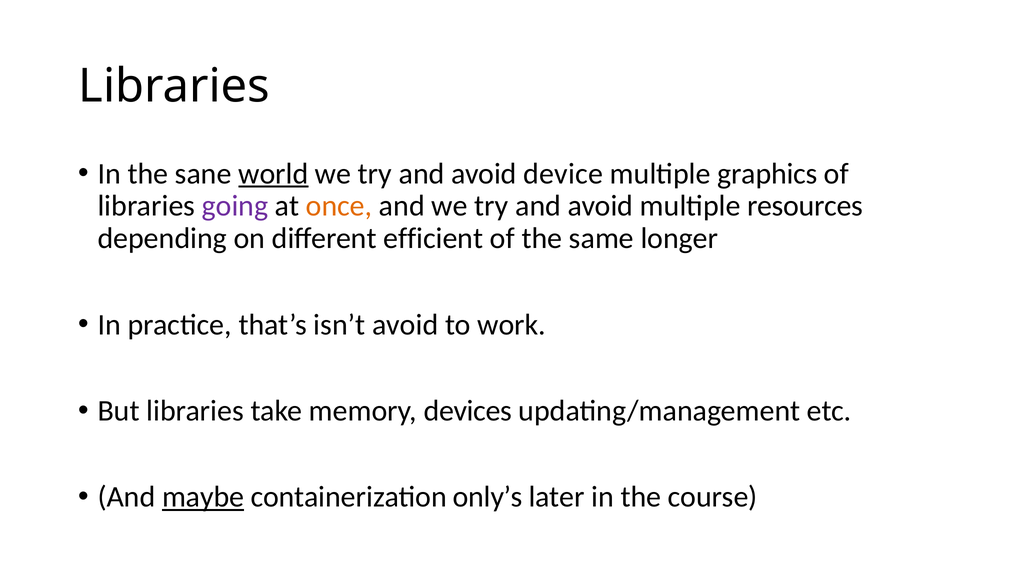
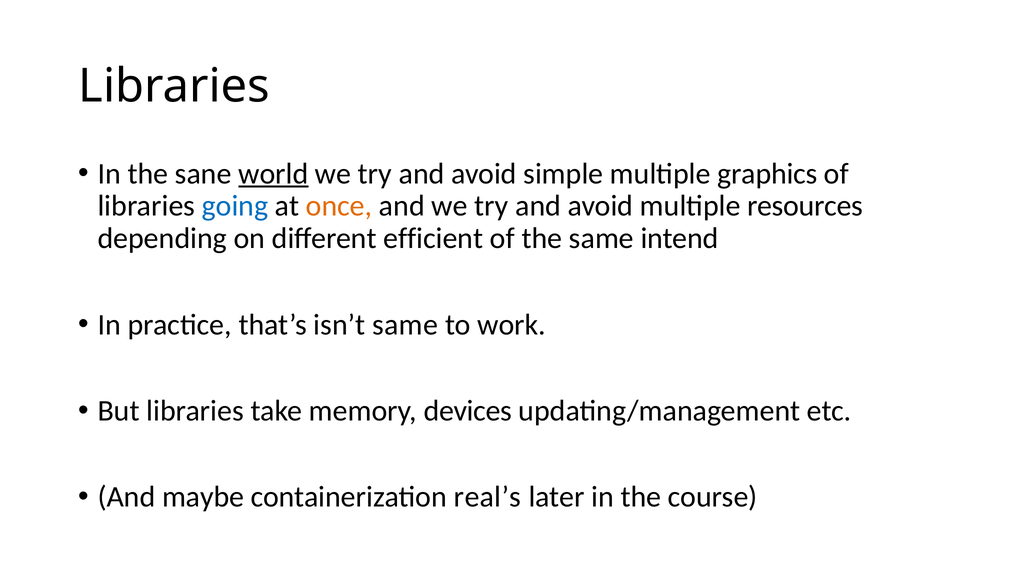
device: device -> simple
going colour: purple -> blue
longer: longer -> intend
isn’t avoid: avoid -> same
maybe underline: present -> none
only’s: only’s -> real’s
